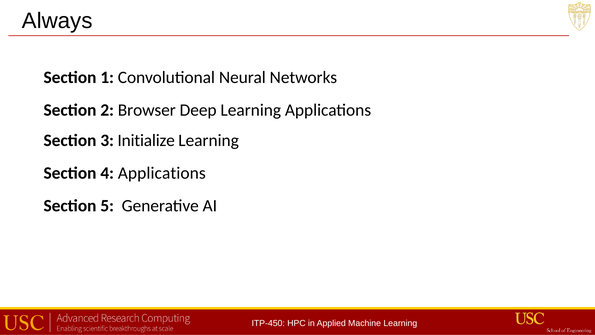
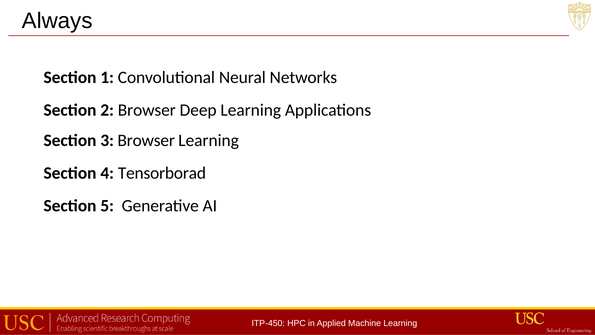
3 Initialize: Initialize -> Browser
4 Applications: Applications -> Tensorborad
